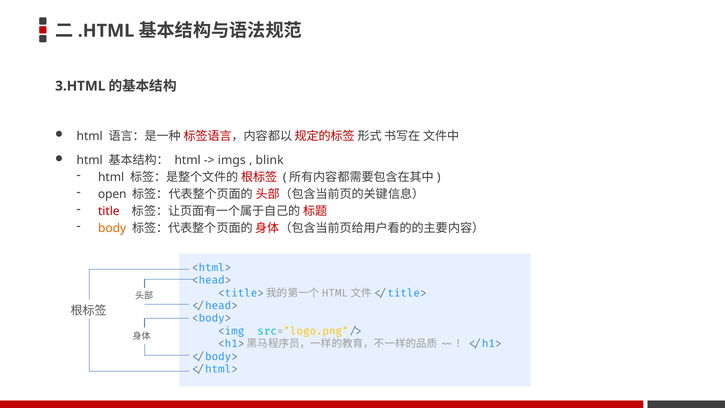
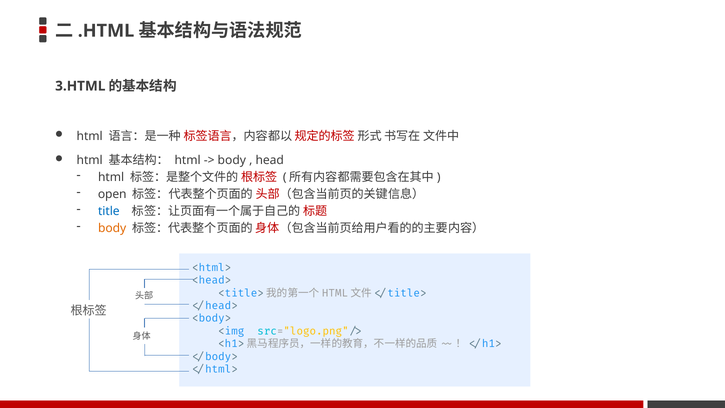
imgs at (232, 160): imgs -> body
blink: blink -> head
title colour: red -> blue
